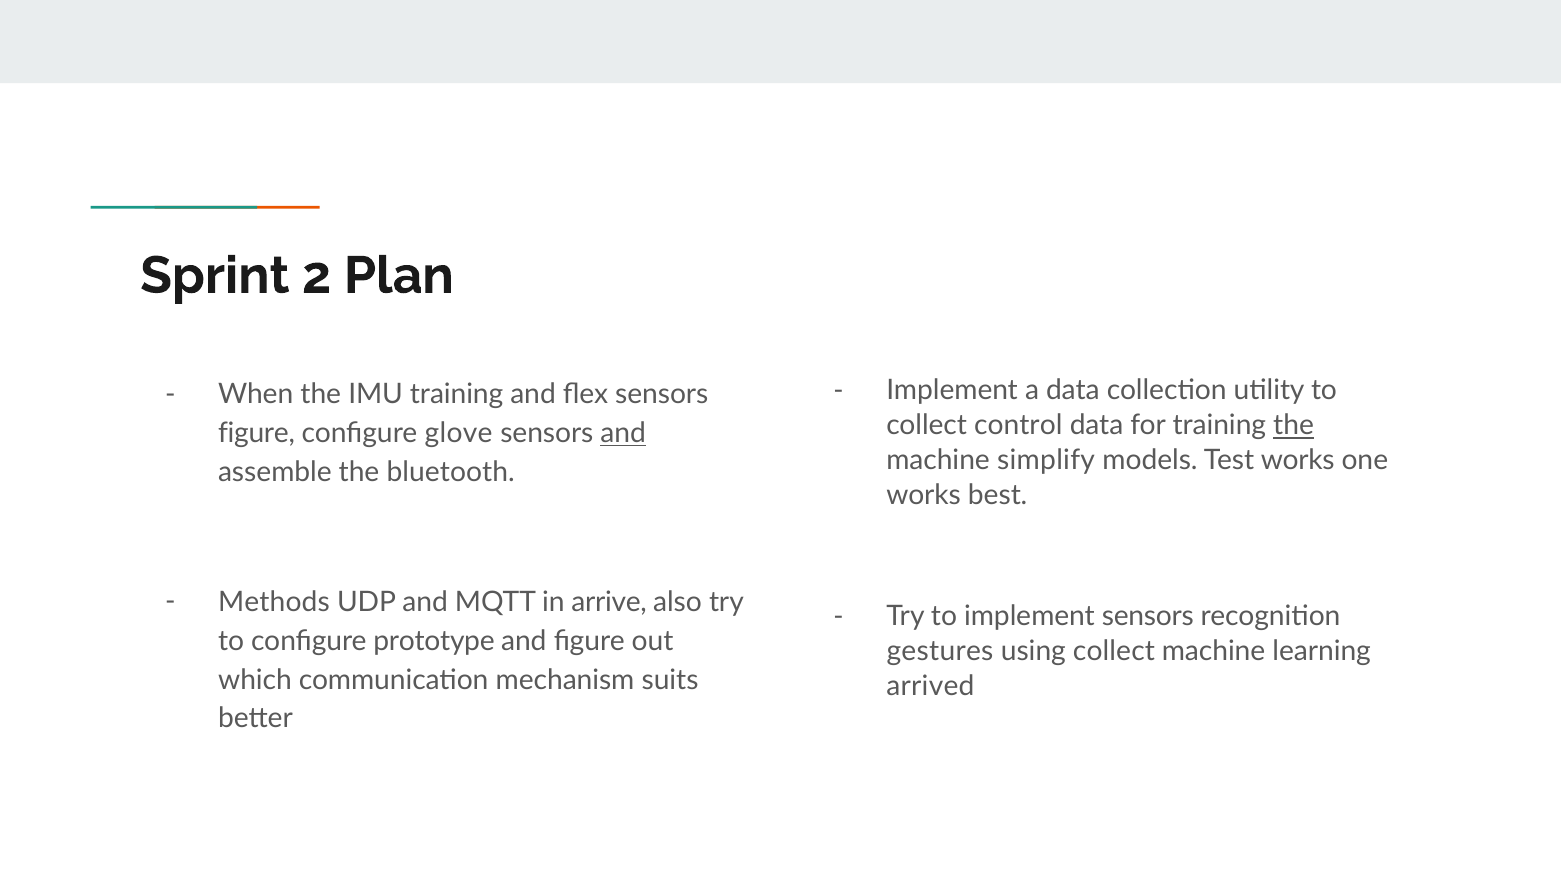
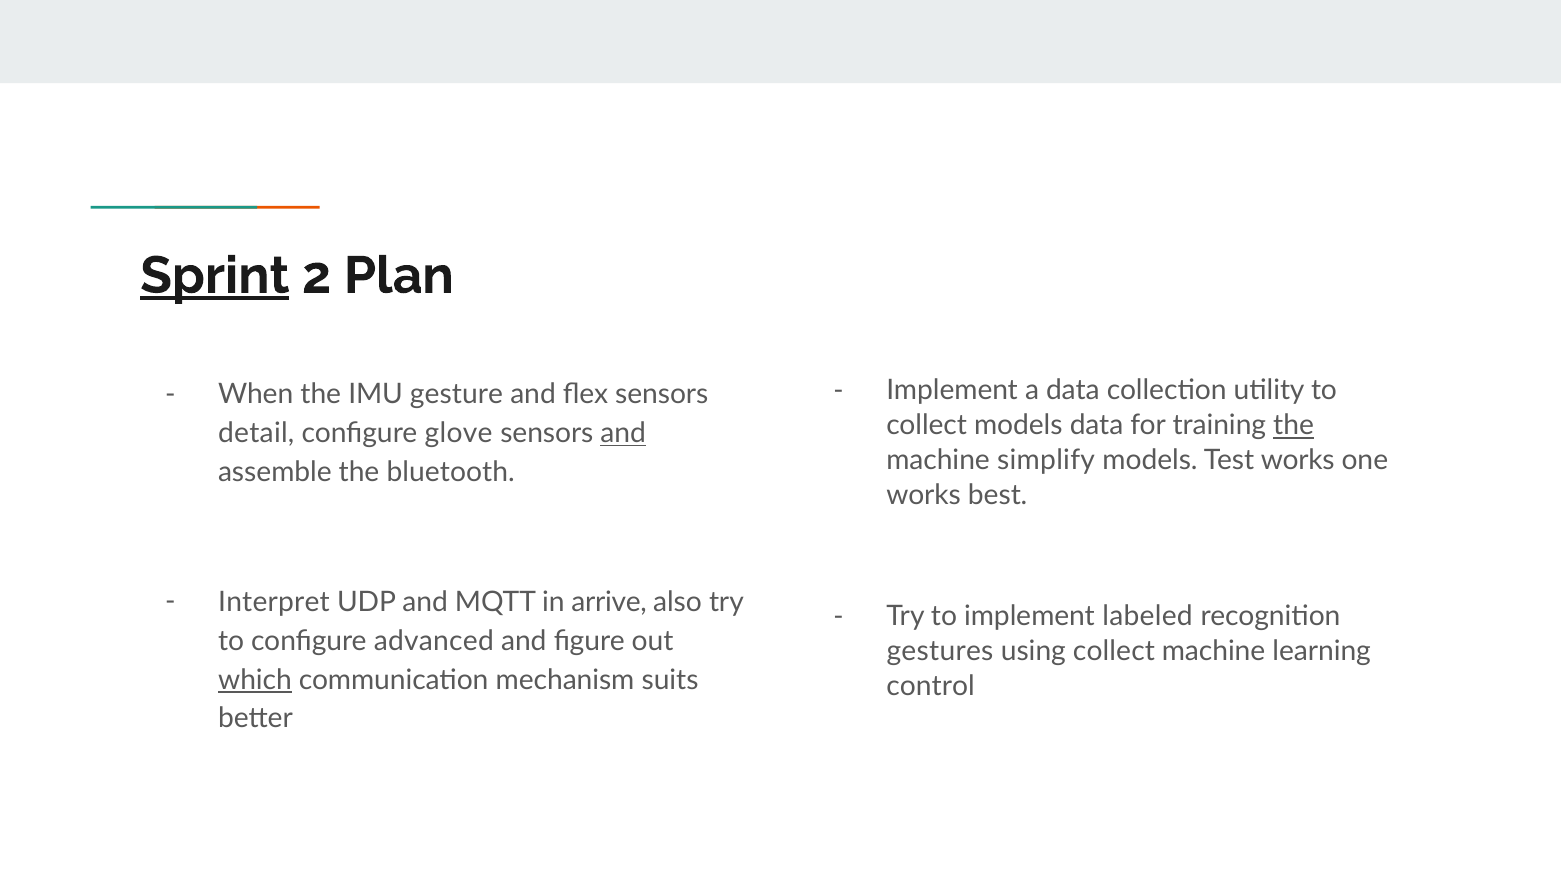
Sprint underline: none -> present
IMU training: training -> gesture
collect control: control -> models
figure at (257, 433): figure -> detail
Methods: Methods -> Interpret
implement sensors: sensors -> labeled
prototype: prototype -> advanced
which underline: none -> present
arrived: arrived -> control
